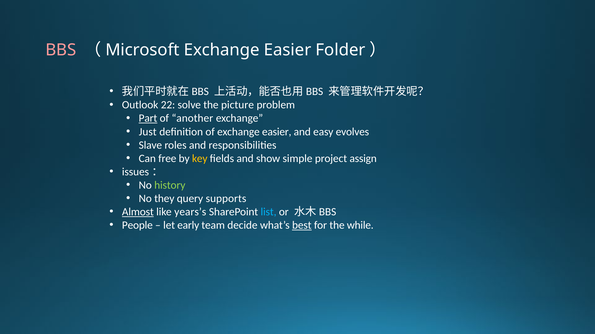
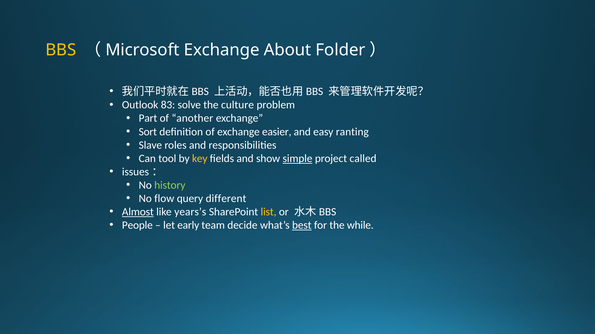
BBS colour: pink -> yellow
Easier at (288, 50): Easier -> About
22: 22 -> 83
picture: picture -> culture
Part underline: present -> none
Just: Just -> Sort
evolves: evolves -> ranting
free: free -> tool
simple underline: none -> present
assign: assign -> called
they: they -> flow
supports: supports -> different
list colour: light blue -> yellow
